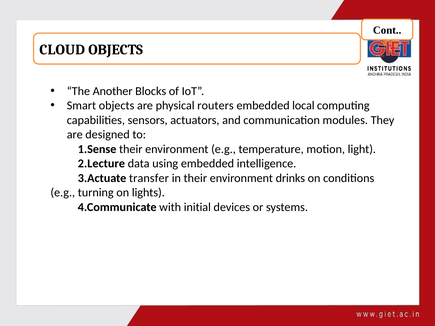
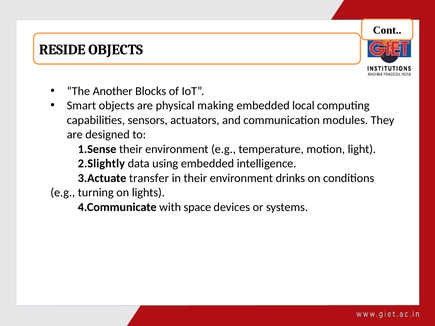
CLOUD: CLOUD -> RESIDE
routers: routers -> making
2.Lecture: 2.Lecture -> 2.Slightly
initial: initial -> space
